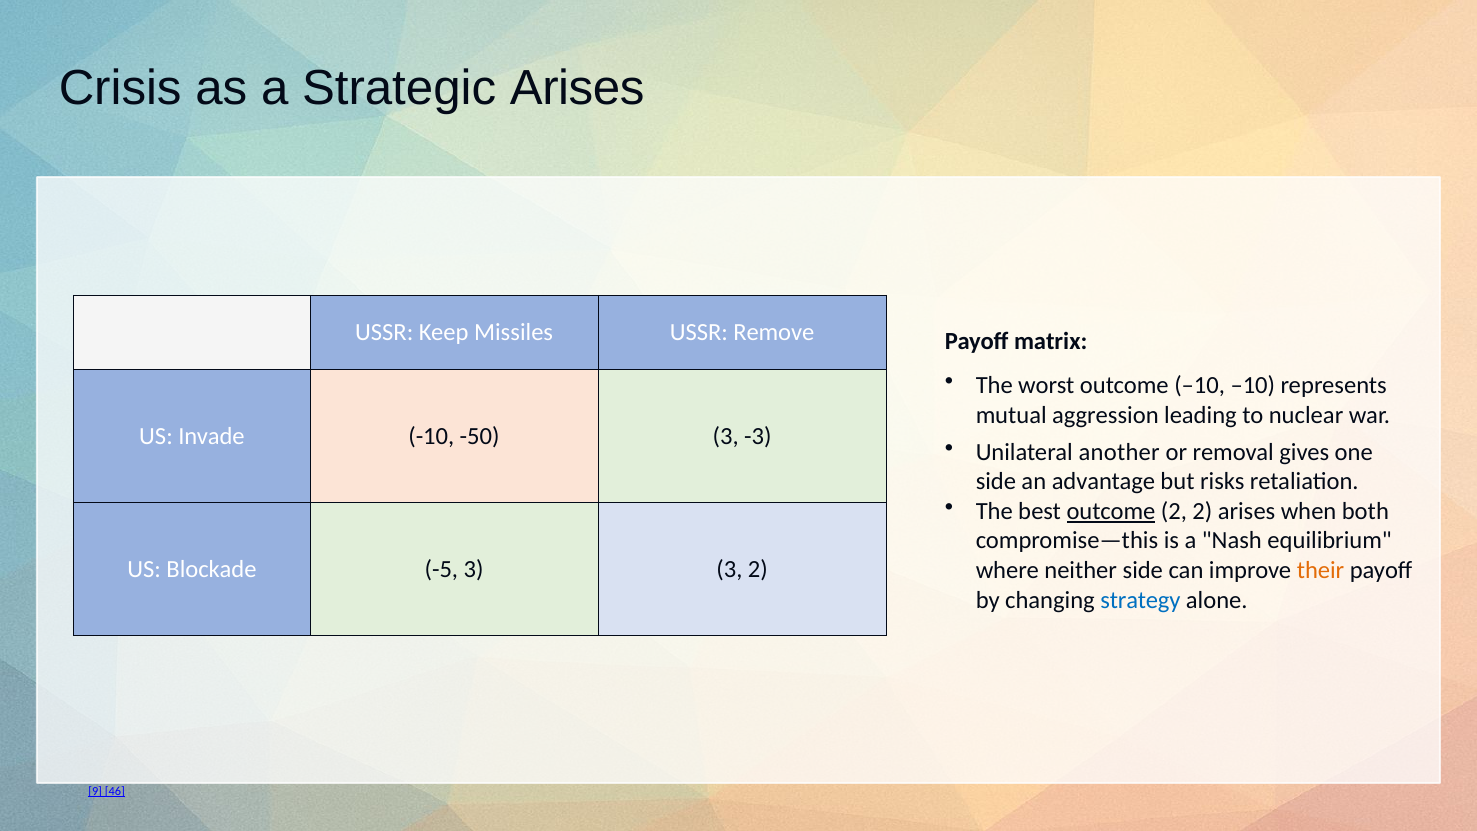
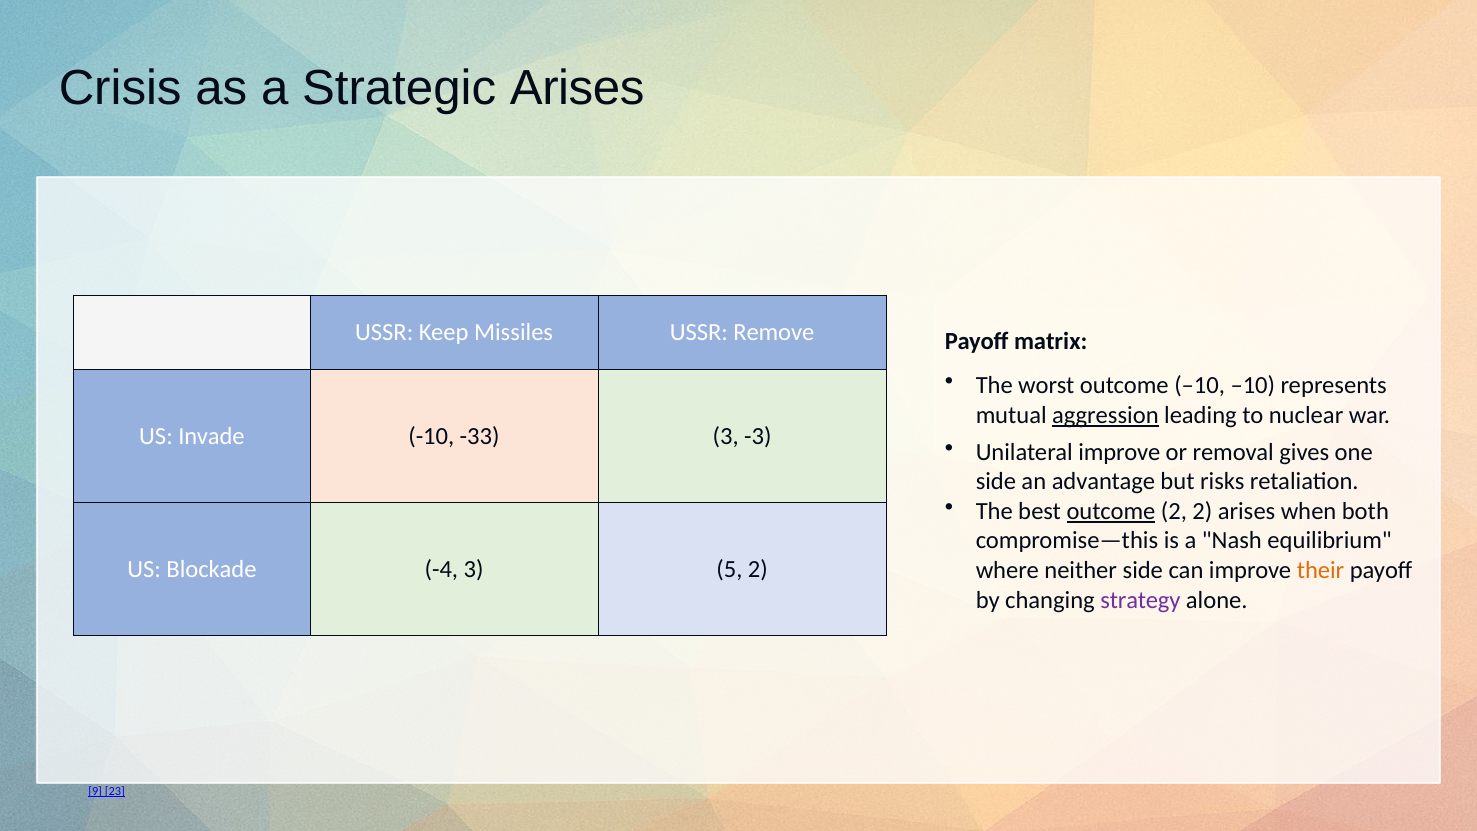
aggression underline: none -> present
-50: -50 -> -33
Unilateral another: another -> improve
-5: -5 -> -4
3 3: 3 -> 5
strategy colour: blue -> purple
46: 46 -> 23
